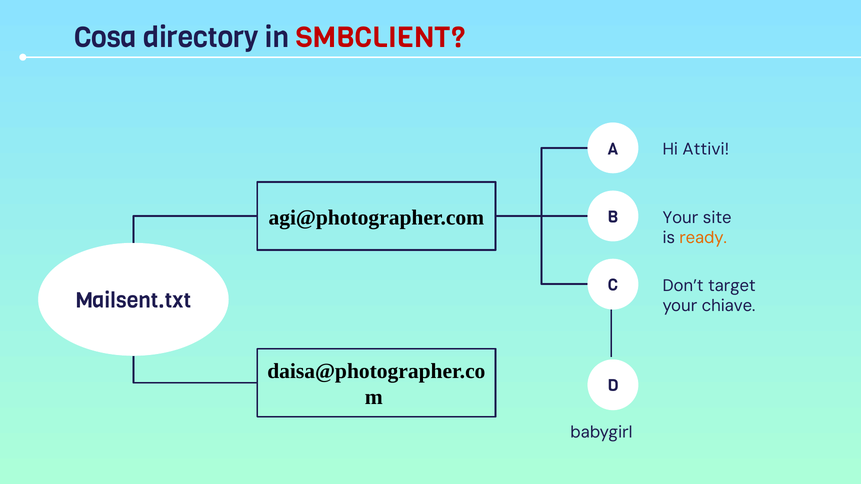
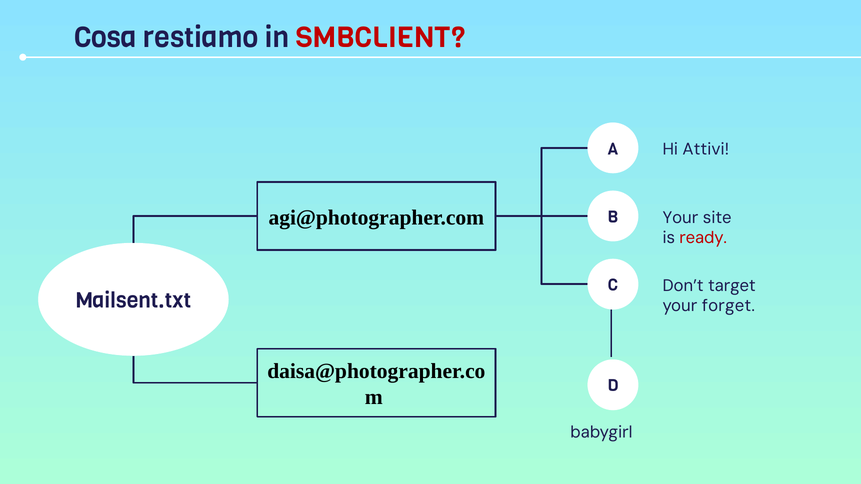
directory: directory -> restiamo
ready colour: orange -> red
chiave: chiave -> forget
